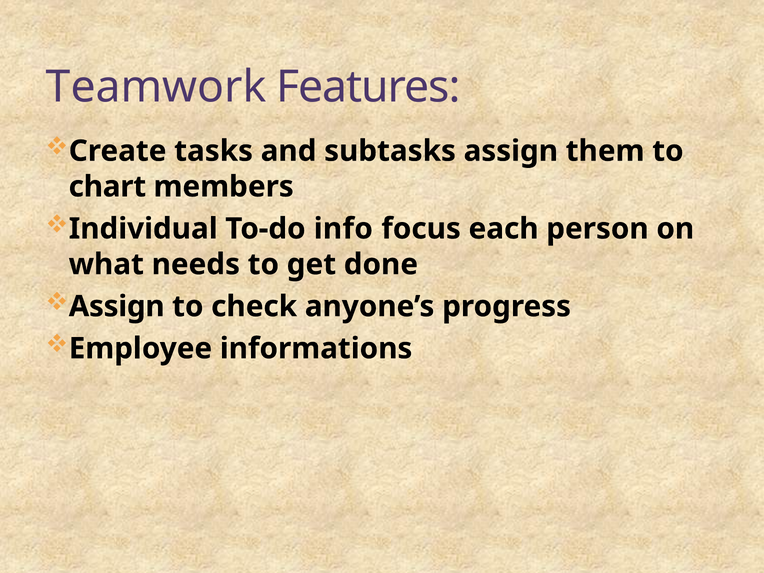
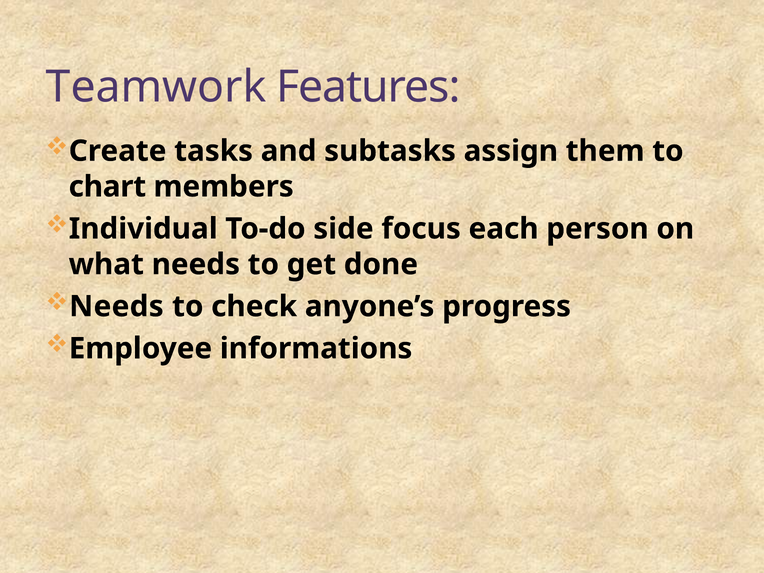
info: info -> side
Assign at (117, 306): Assign -> Needs
